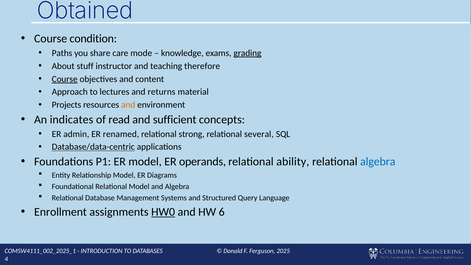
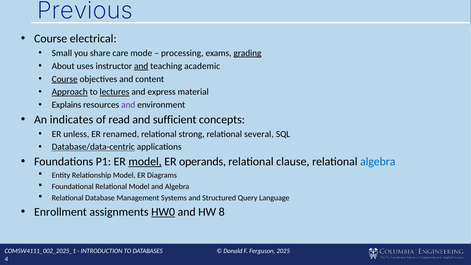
Obtained: Obtained -> Previous
condition: condition -> electrical
Paths: Paths -> Small
knowledge: knowledge -> processing
stuff: stuff -> uses
and at (141, 66) underline: none -> present
therefore: therefore -> academic
Approach underline: none -> present
lectures underline: none -> present
returns: returns -> express
Projects: Projects -> Explains
and at (128, 105) colour: orange -> purple
admin: admin -> unless
model at (145, 162) underline: none -> present
ability: ability -> clause
6: 6 -> 8
